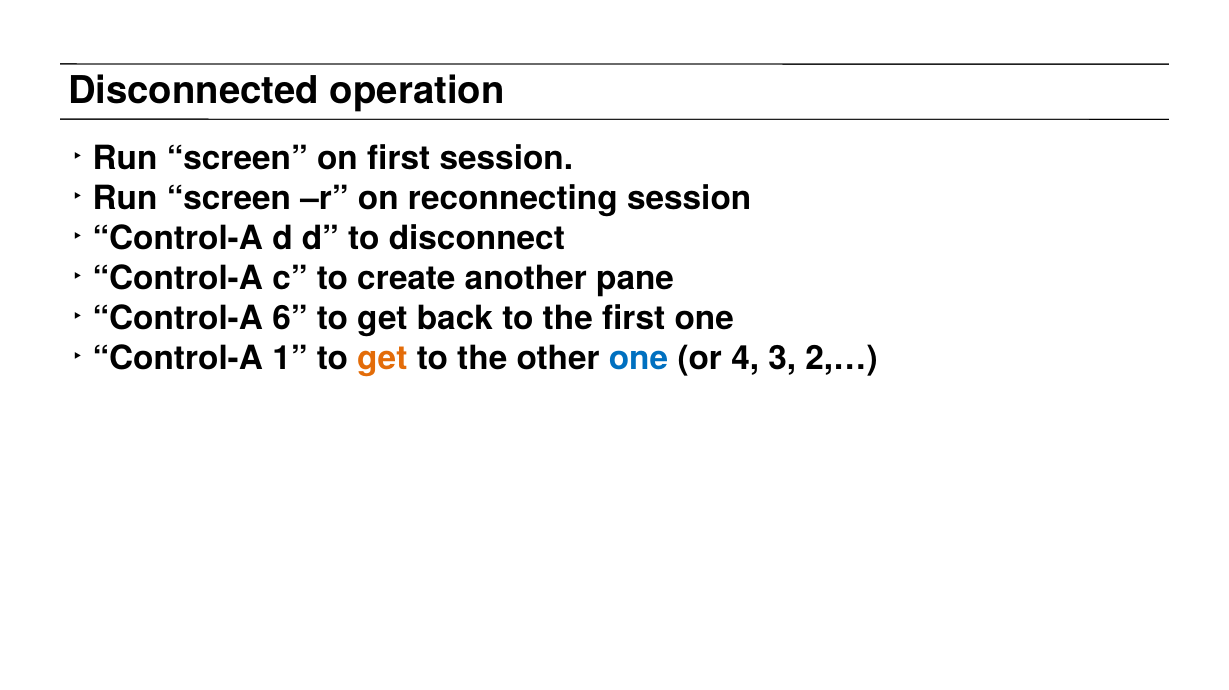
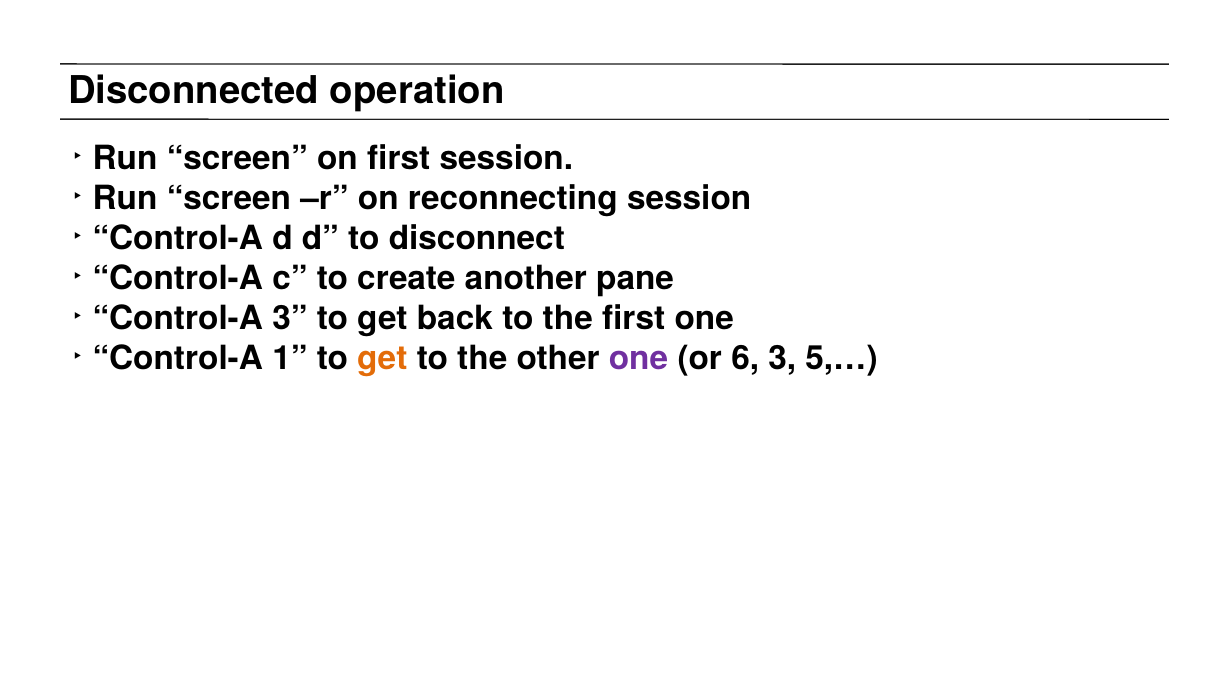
Control-A 6: 6 -> 3
one at (639, 358) colour: blue -> purple
4: 4 -> 6
2,…: 2,… -> 5,…
